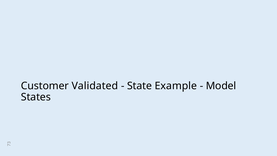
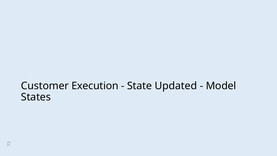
Validated: Validated -> Execution
Example: Example -> Updated
